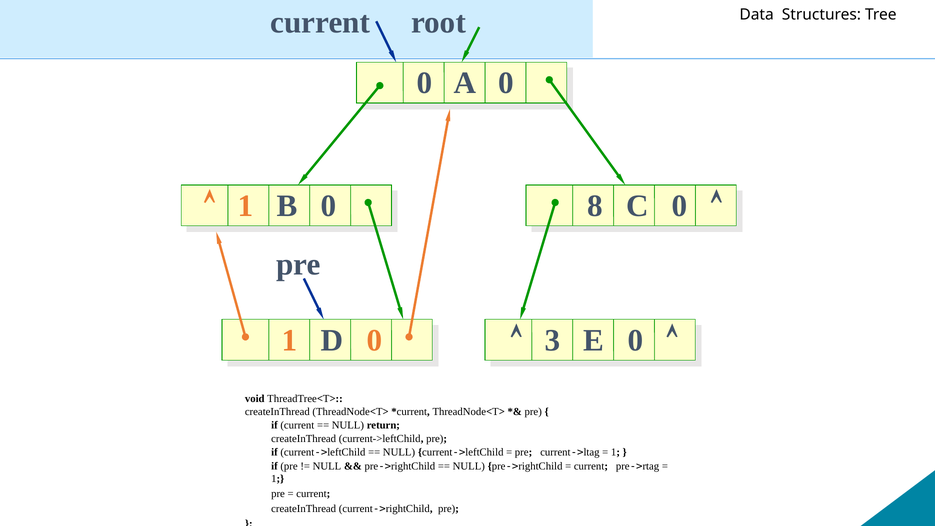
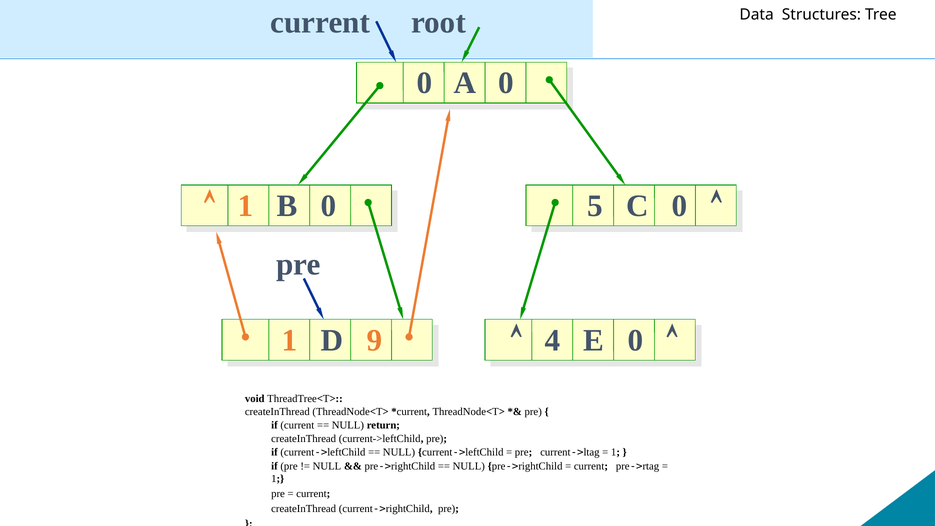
8: 8 -> 5
D 0: 0 -> 9
3: 3 -> 4
